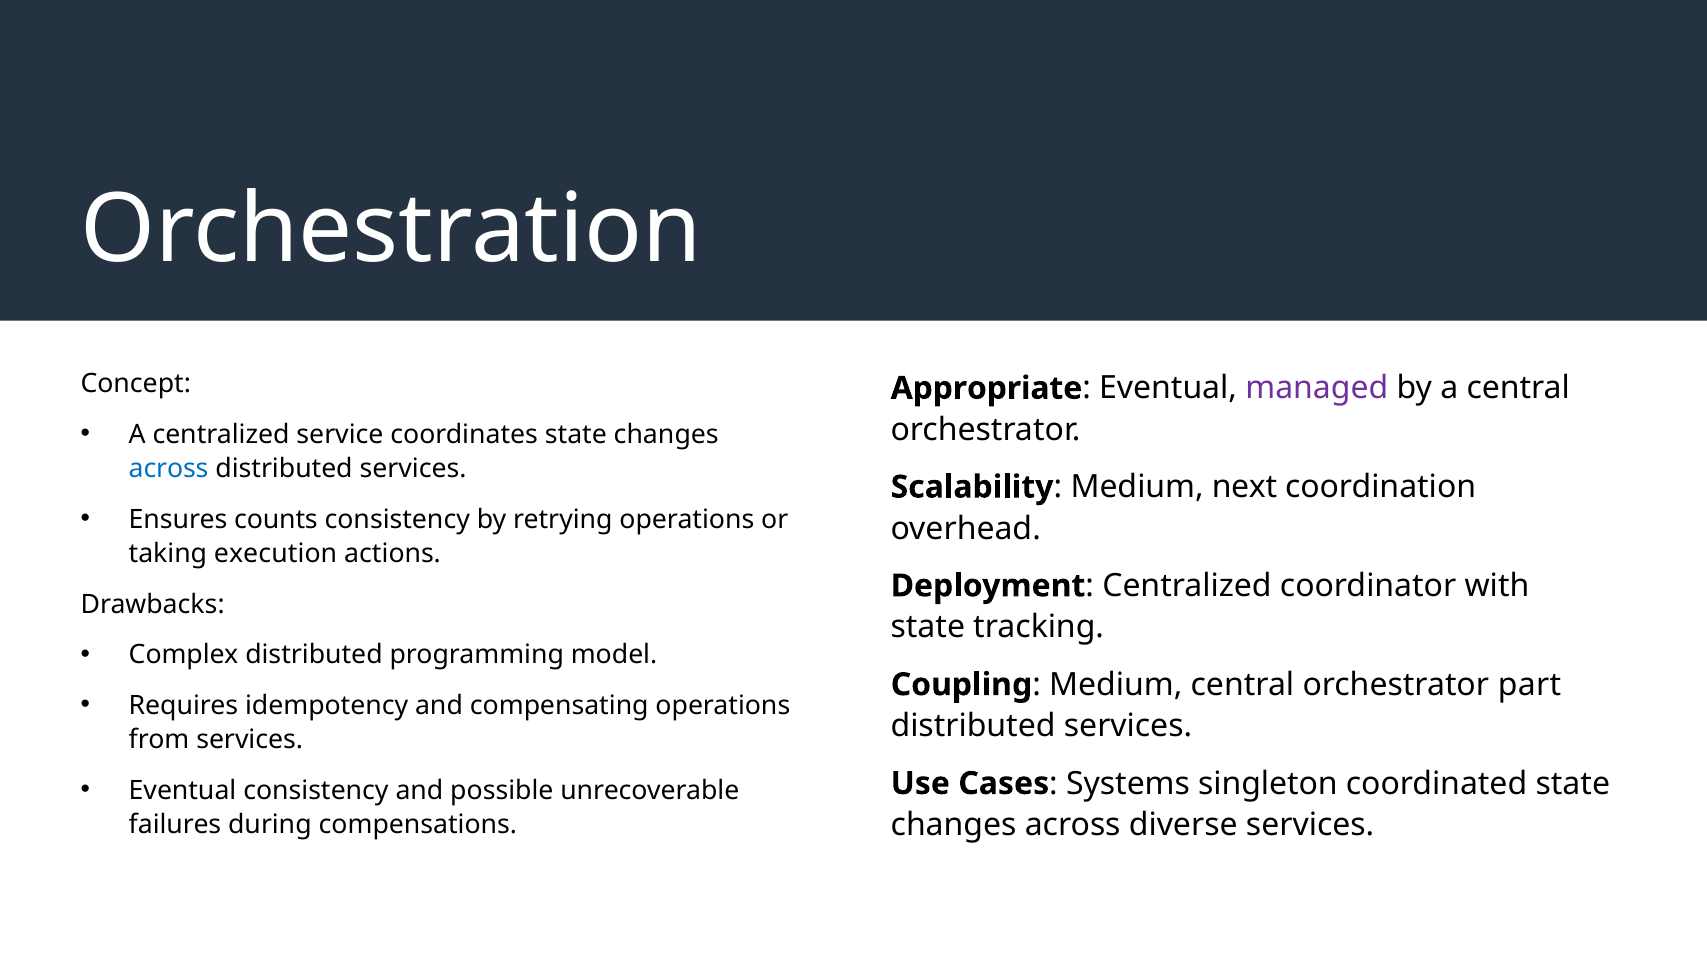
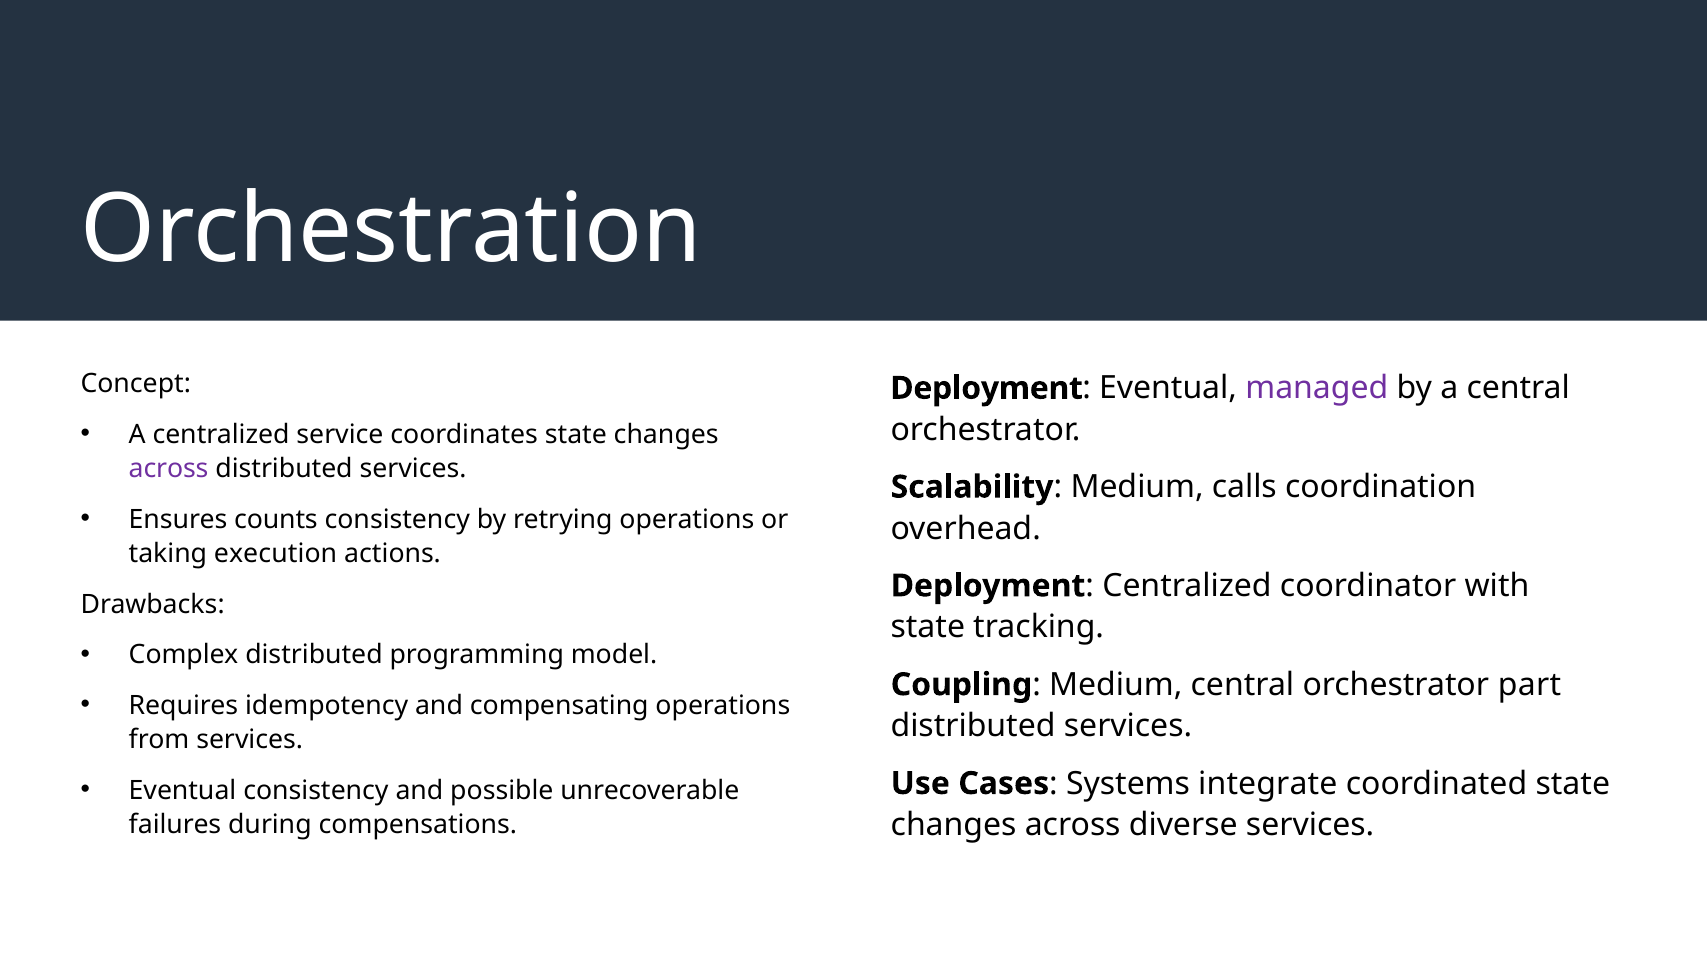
Appropriate at (986, 388): Appropriate -> Deployment
across at (169, 469) colour: blue -> purple
next: next -> calls
singleton: singleton -> integrate
